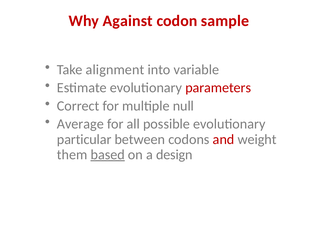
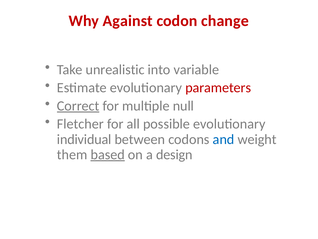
sample: sample -> change
alignment: alignment -> unrealistic
Correct underline: none -> present
Average: Average -> Fletcher
particular: particular -> individual
and colour: red -> blue
